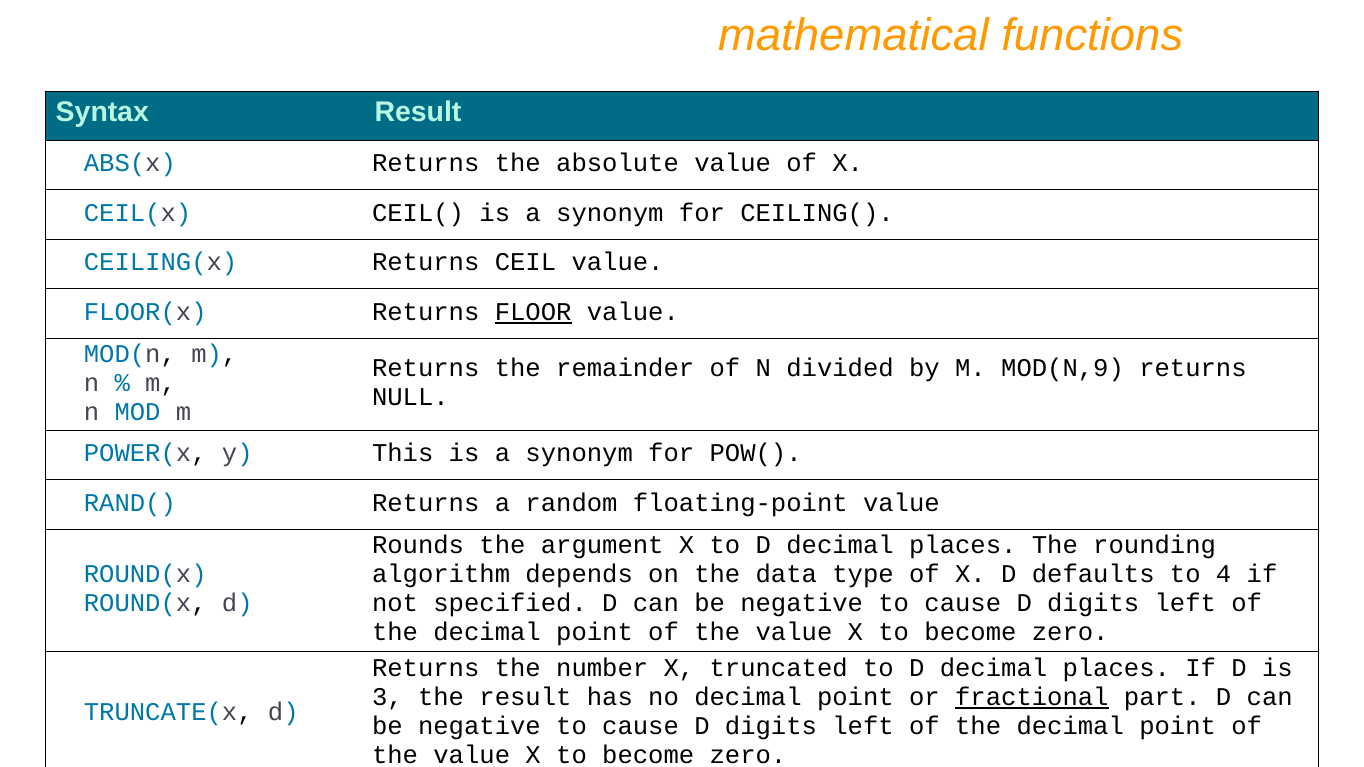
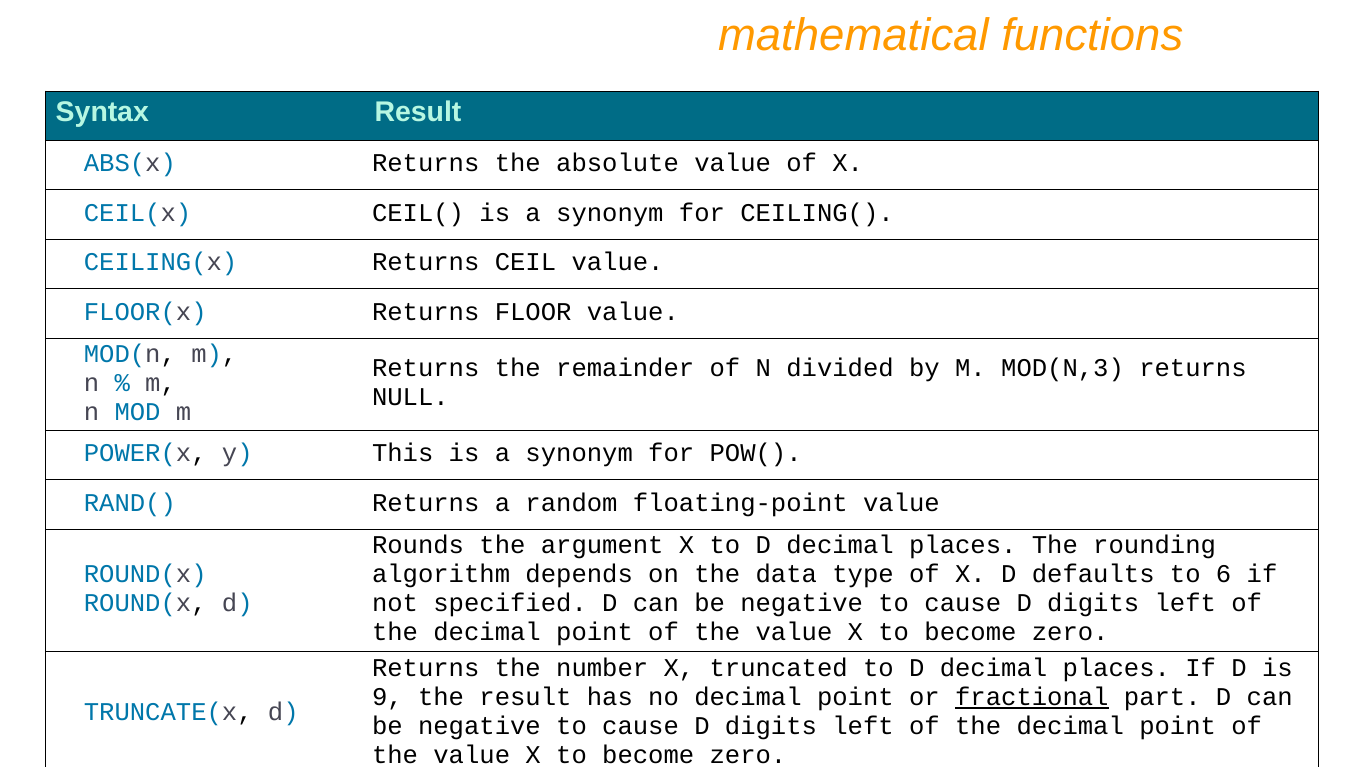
FLOOR underline: present -> none
MOD(N,9: MOD(N,9 -> MOD(N,3
4: 4 -> 6
3: 3 -> 9
